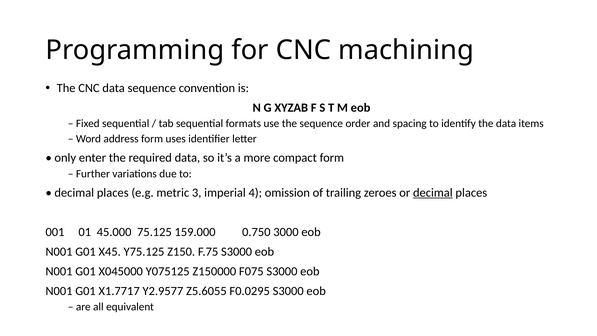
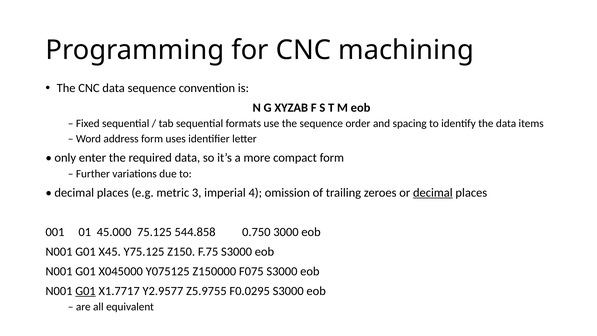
159.000: 159.000 -> 544.858
G01 at (85, 291) underline: none -> present
Z5.6055: Z5.6055 -> Z5.9755
